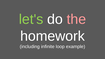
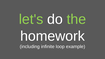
the colour: pink -> light green
